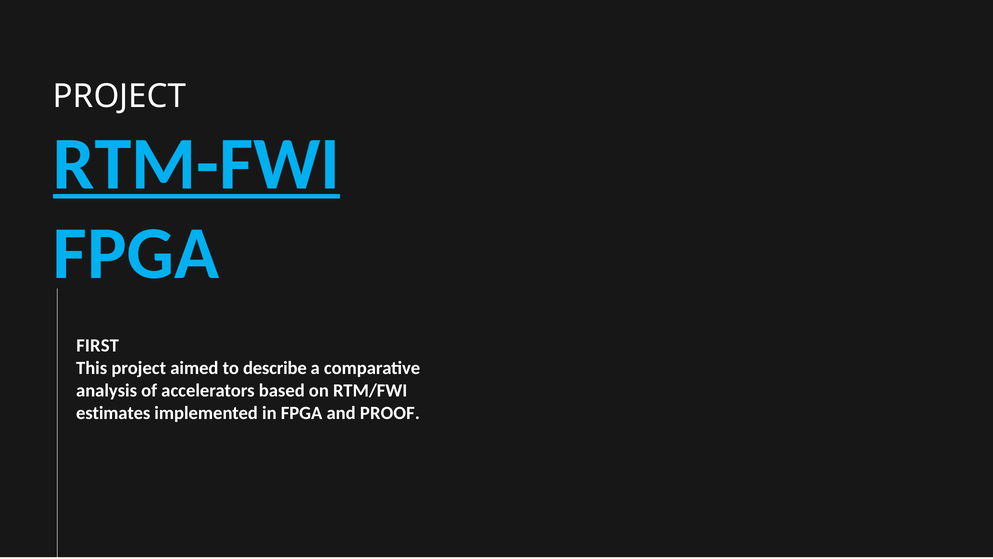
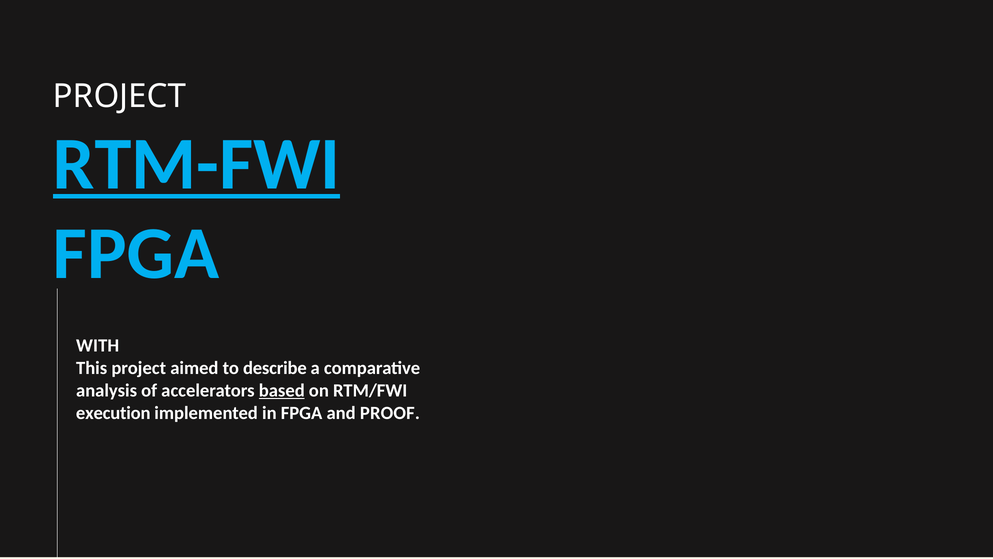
FIRST: FIRST -> WITH
based underline: none -> present
estimates: estimates -> execution
